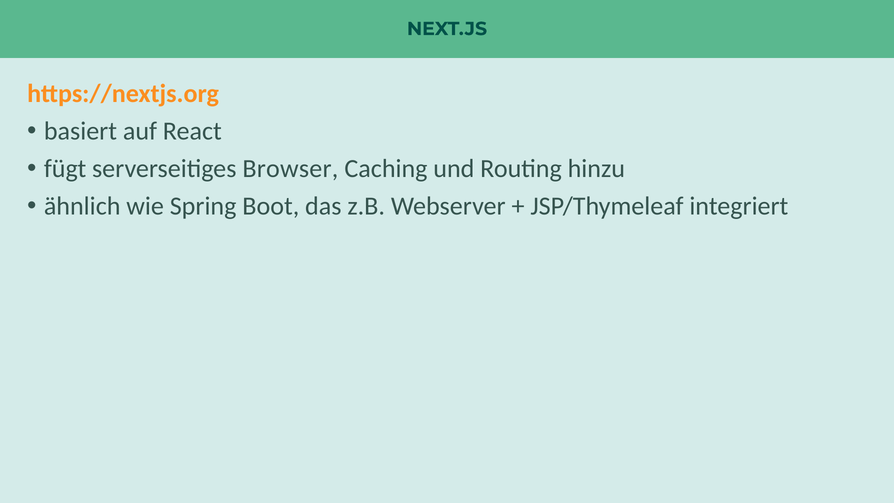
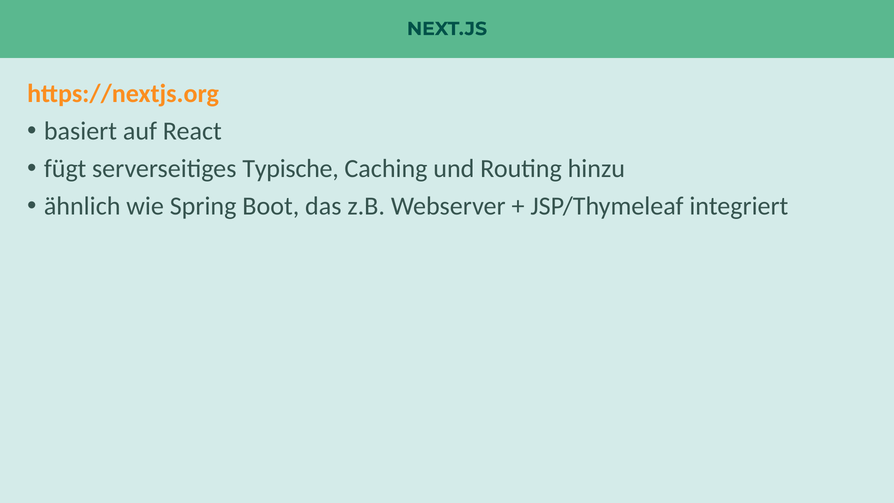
Browser: Browser -> Typische
